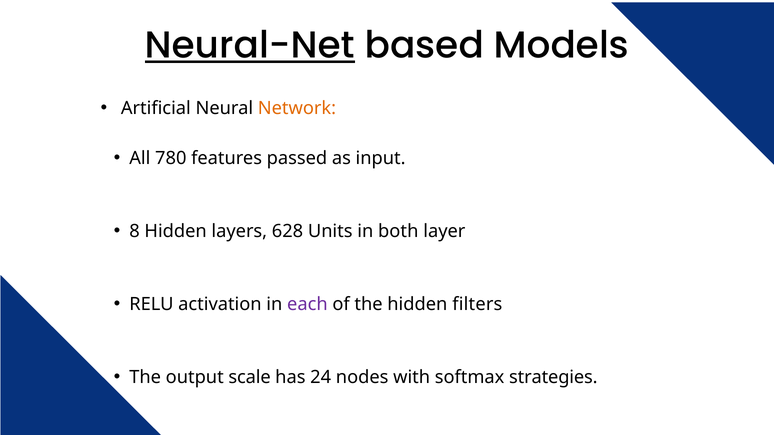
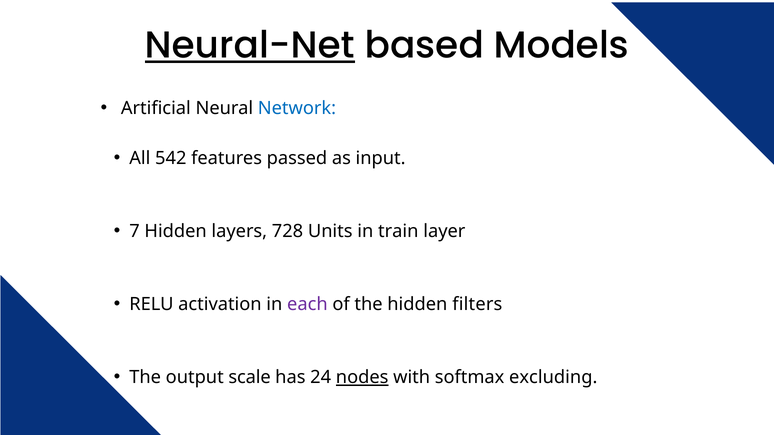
Network colour: orange -> blue
780: 780 -> 542
8: 8 -> 7
628: 628 -> 728
both: both -> train
nodes underline: none -> present
strategies: strategies -> excluding
